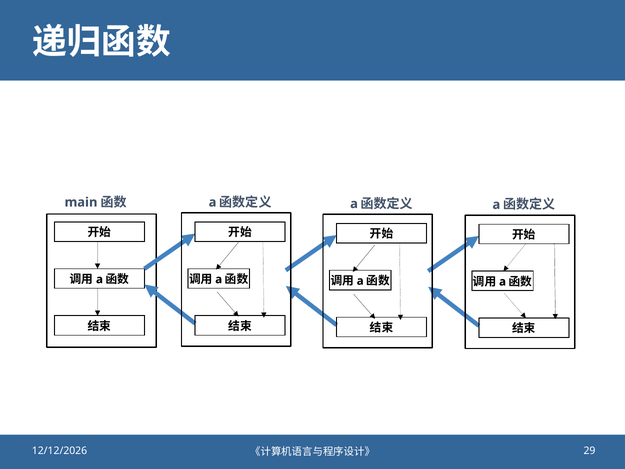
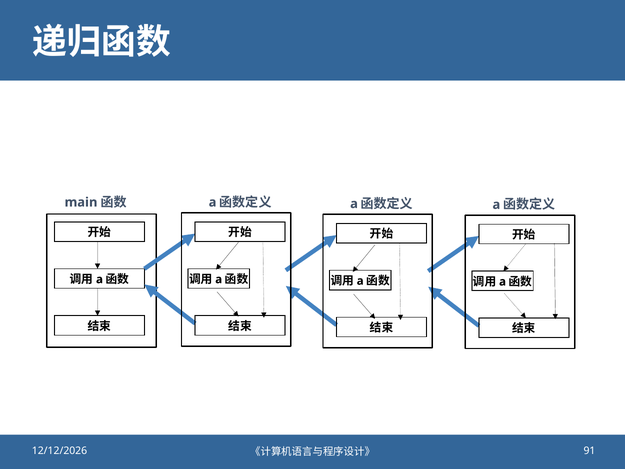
29: 29 -> 91
